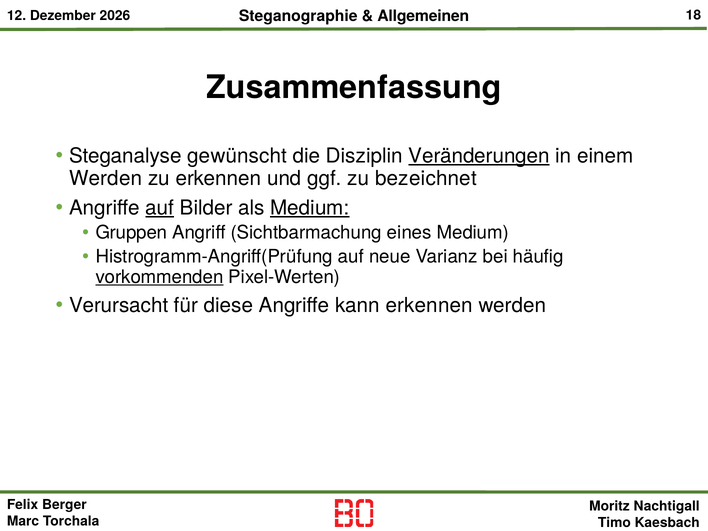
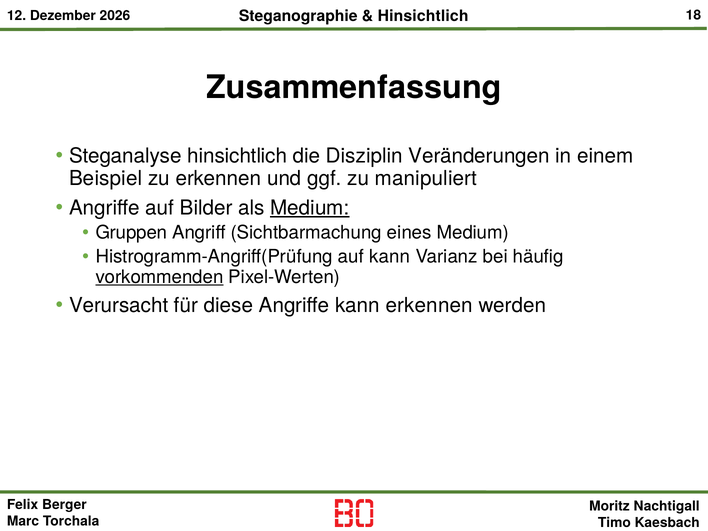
Allgemeinen at (423, 16): Allgemeinen -> Hinsichtlich
Steganalyse gewünscht: gewünscht -> hinsichtlich
Veränderungen underline: present -> none
Werden at (106, 178): Werden -> Beispiel
bezeichnet: bezeichnet -> manipuliert
auf at (160, 208) underline: present -> none
auf neue: neue -> kann
